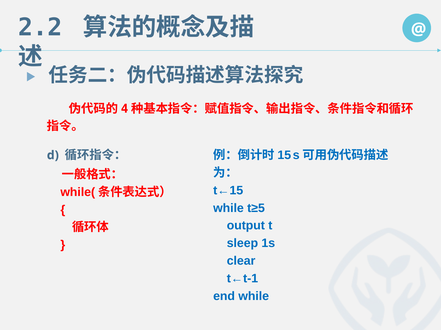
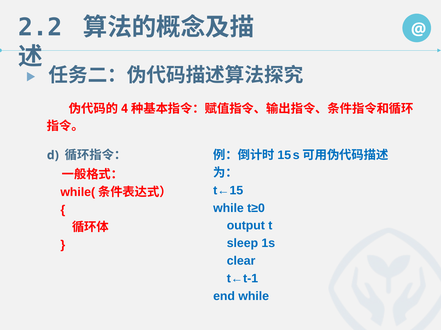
t≥5: t≥5 -> t≥0
